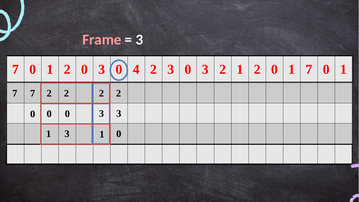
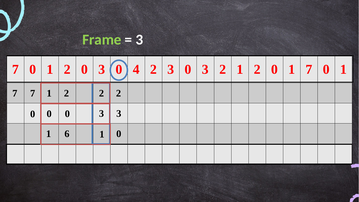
Frame colour: pink -> light green
7 2: 2 -> 1
3 at (67, 134): 3 -> 6
